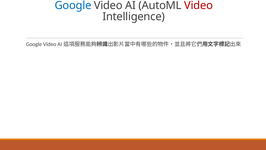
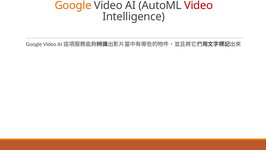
Google at (73, 5) colour: blue -> orange
